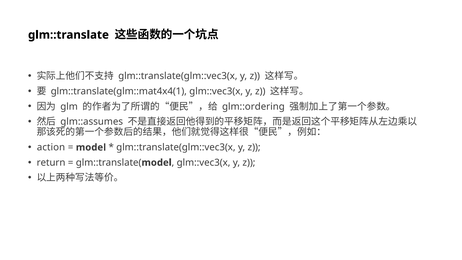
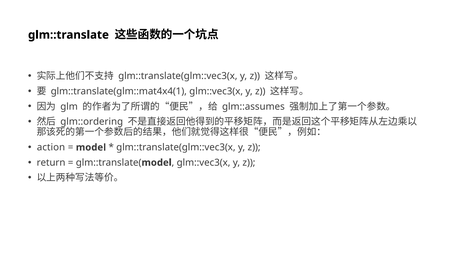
glm::ordering: glm::ordering -> glm::assumes
glm::assumes: glm::assumes -> glm::ordering
